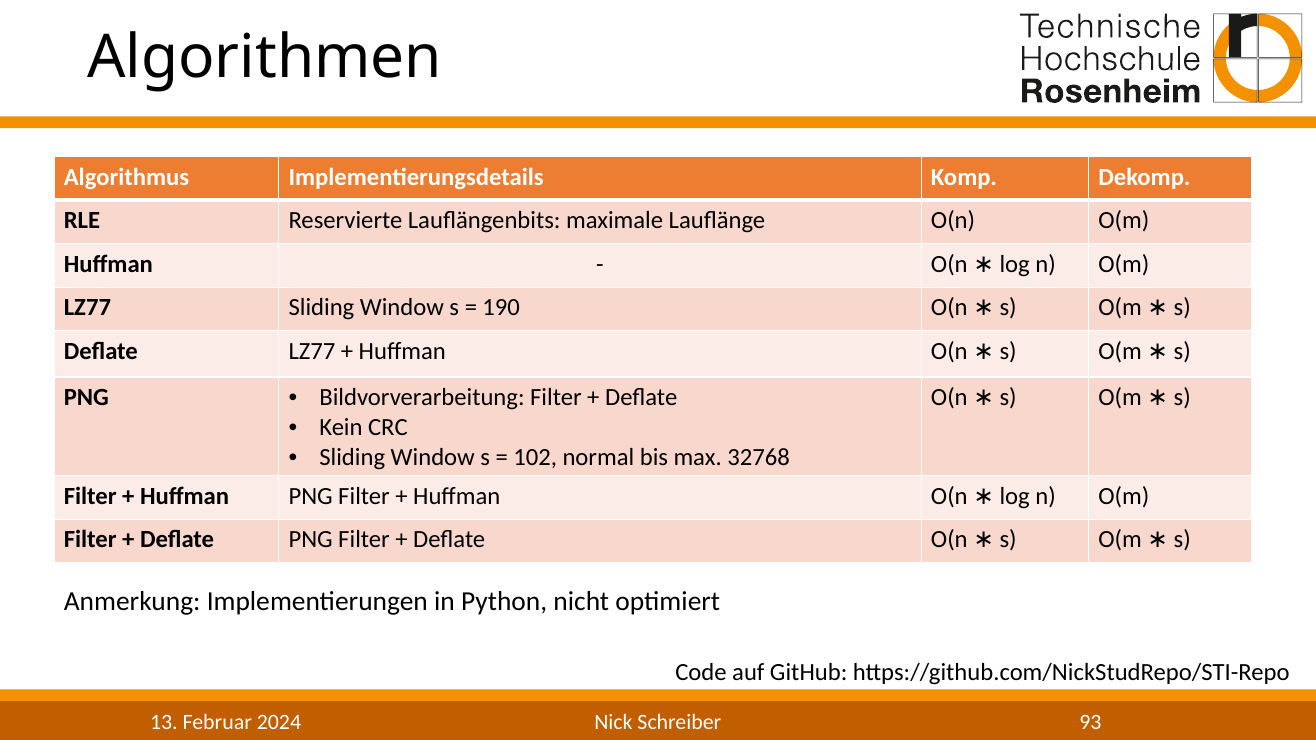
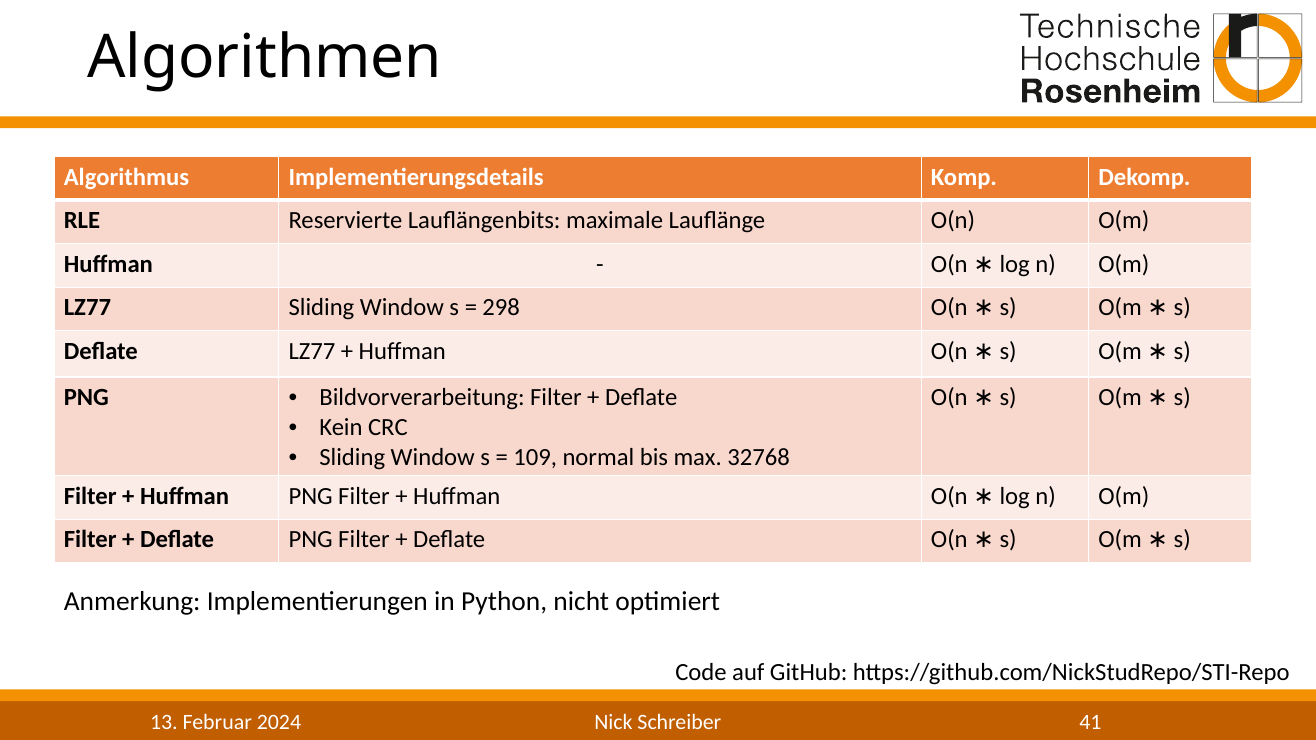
190: 190 -> 298
102: 102 -> 109
93: 93 -> 41
